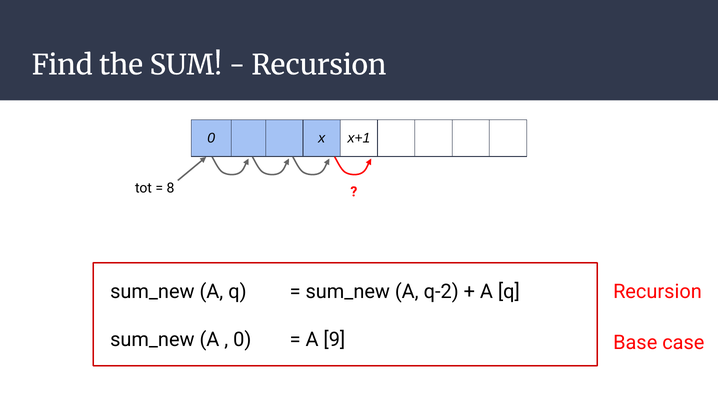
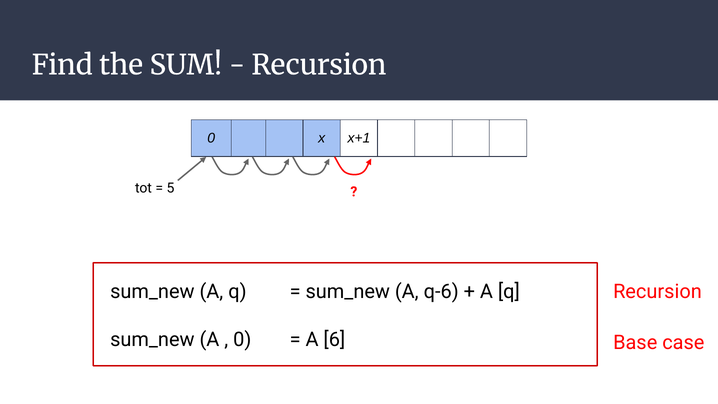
8: 8 -> 5
q-2: q-2 -> q-6
9: 9 -> 6
